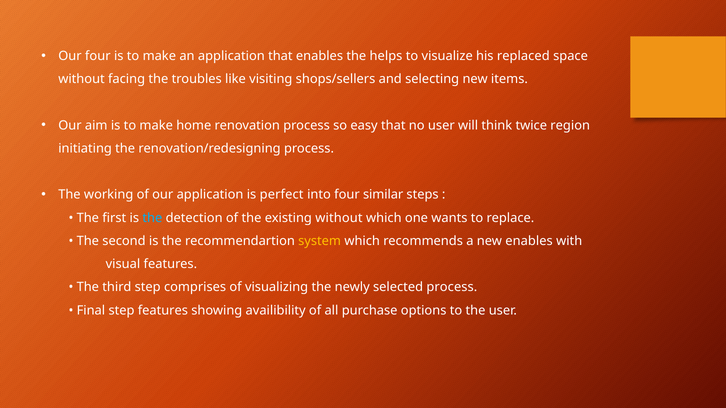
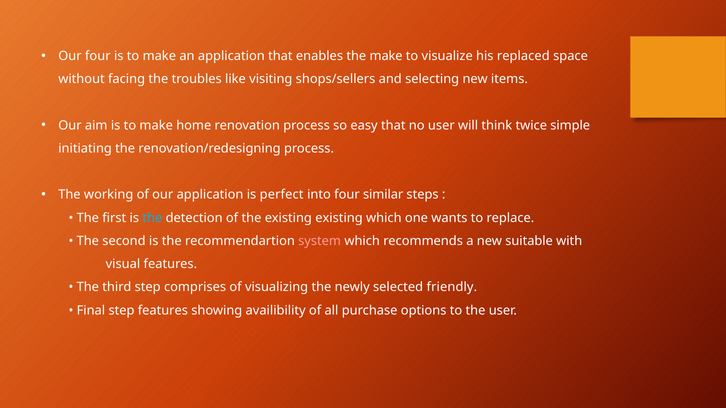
the helps: helps -> make
region: region -> simple
existing without: without -> existing
system colour: yellow -> pink
new enables: enables -> suitable
selected process: process -> friendly
